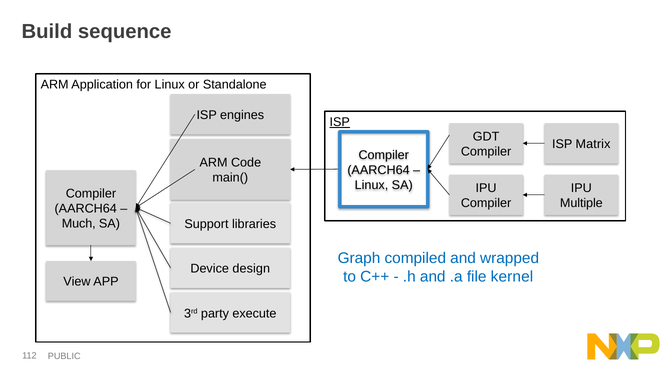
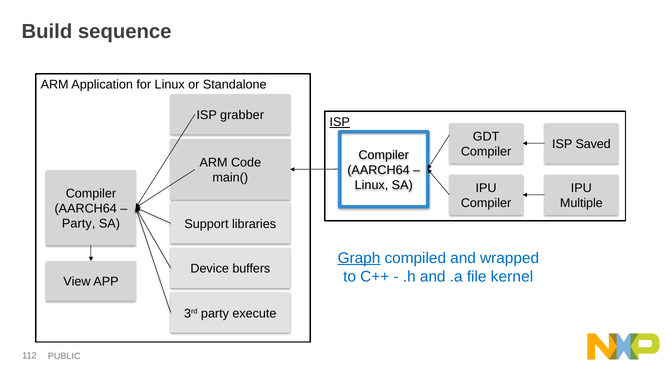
engines: engines -> grabber
Matrix: Matrix -> Saved
Much at (79, 224): Much -> Party
Graph underline: none -> present
design: design -> buffers
